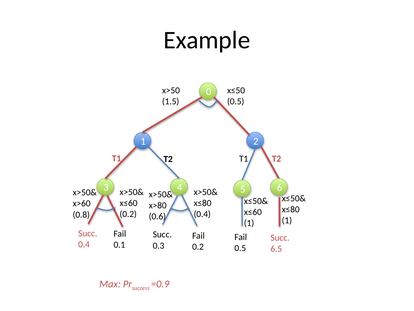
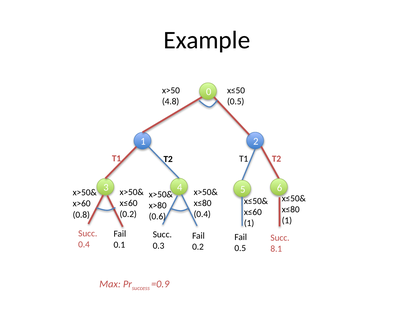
1.5: 1.5 -> 4.8
6.5: 6.5 -> 8.1
